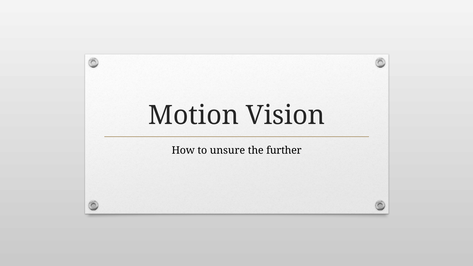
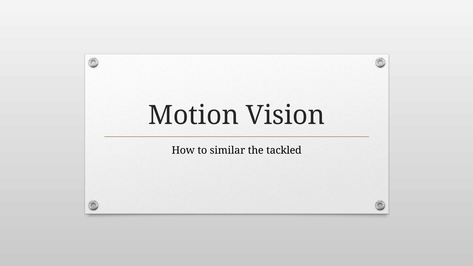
unsure: unsure -> similar
further: further -> tackled
